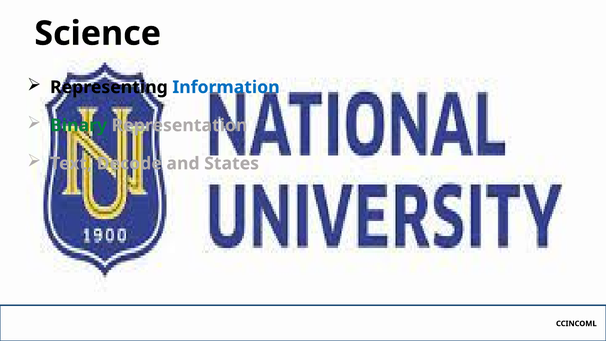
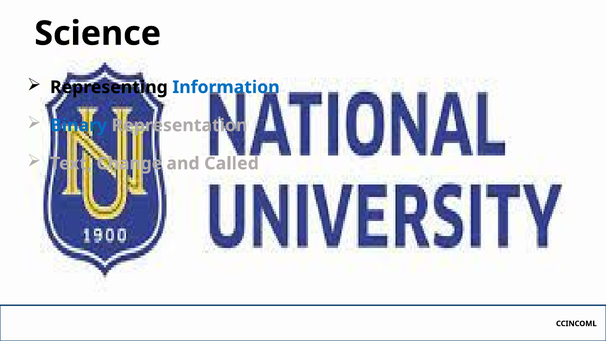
Binary colour: green -> blue
Decode: Decode -> Change
States: States -> Called
